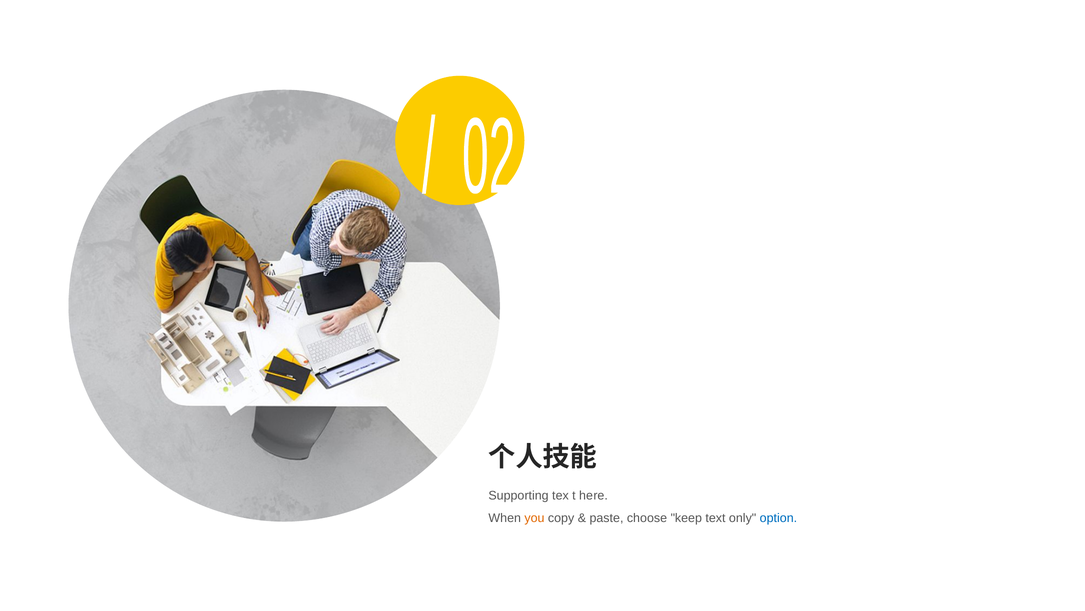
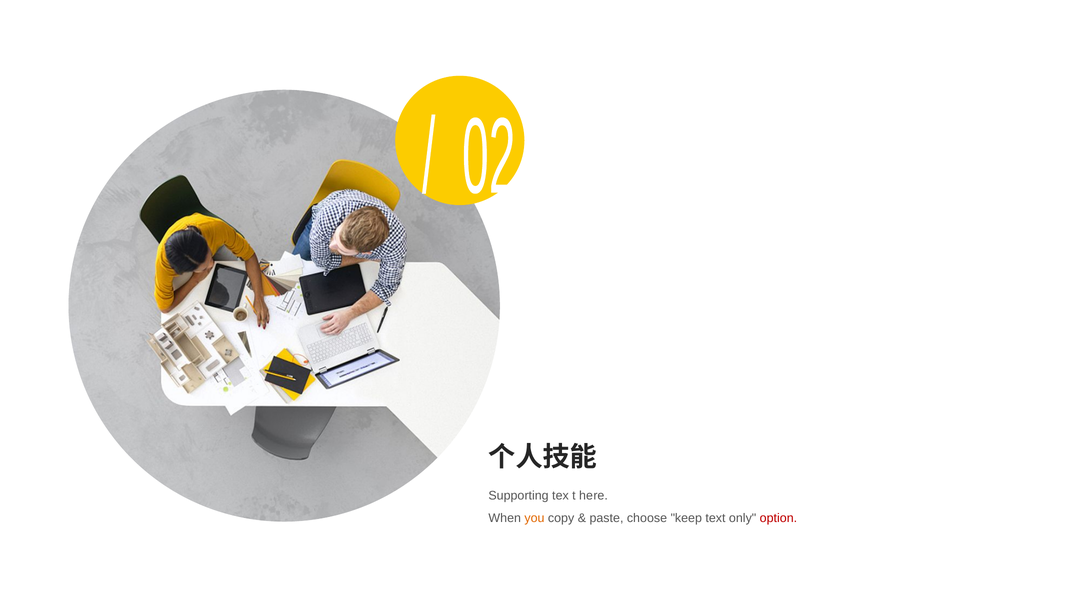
option colour: blue -> red
